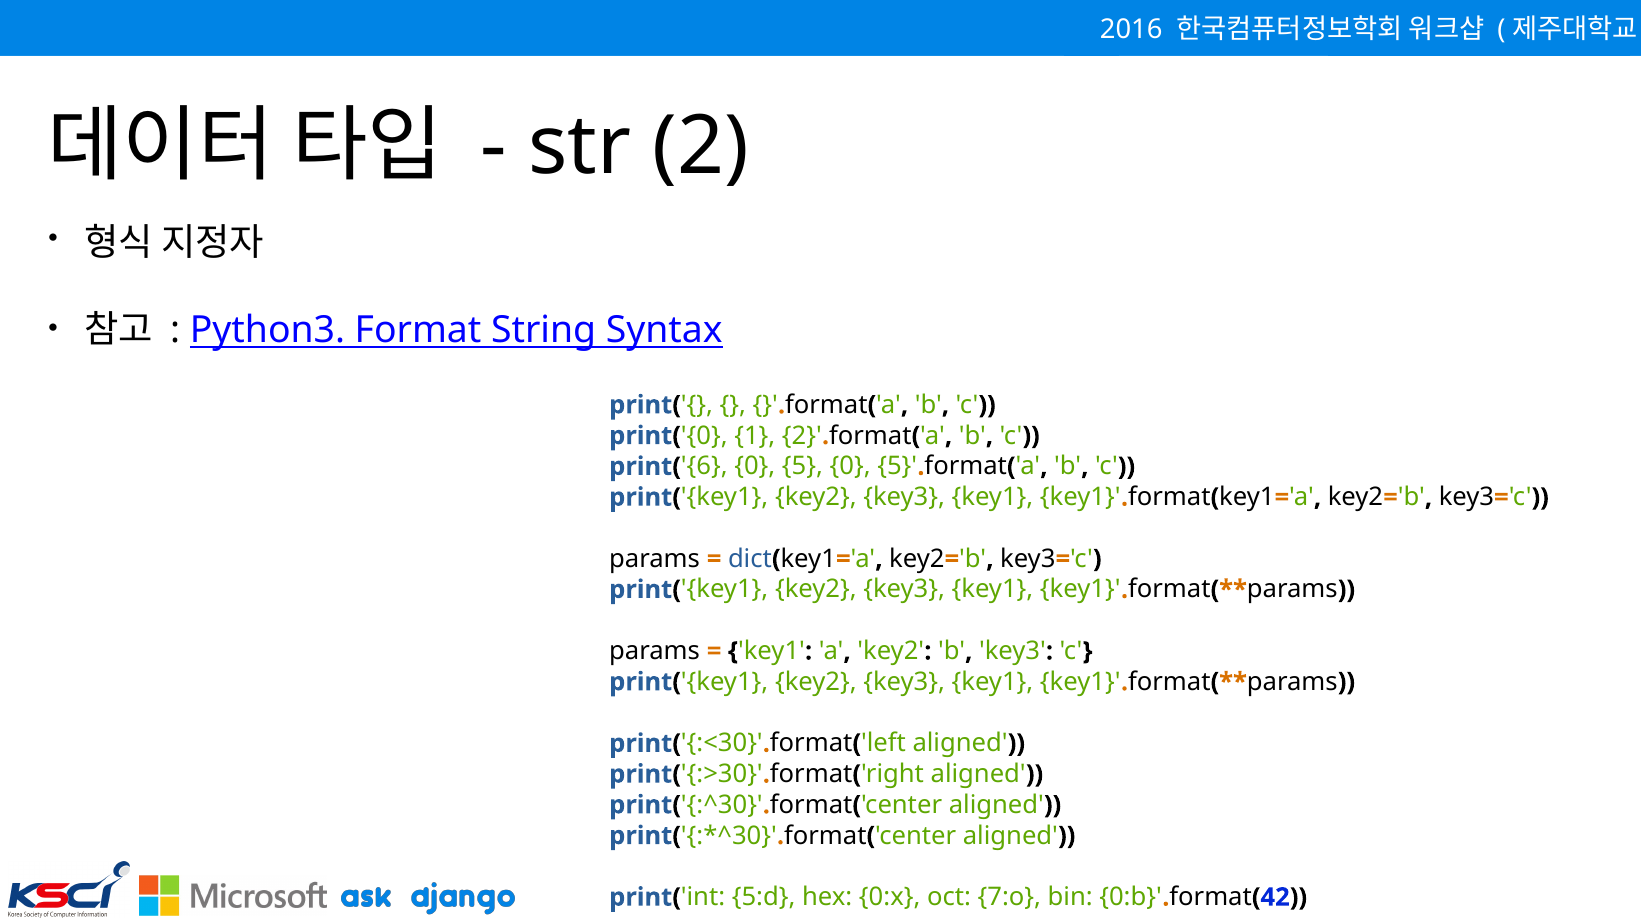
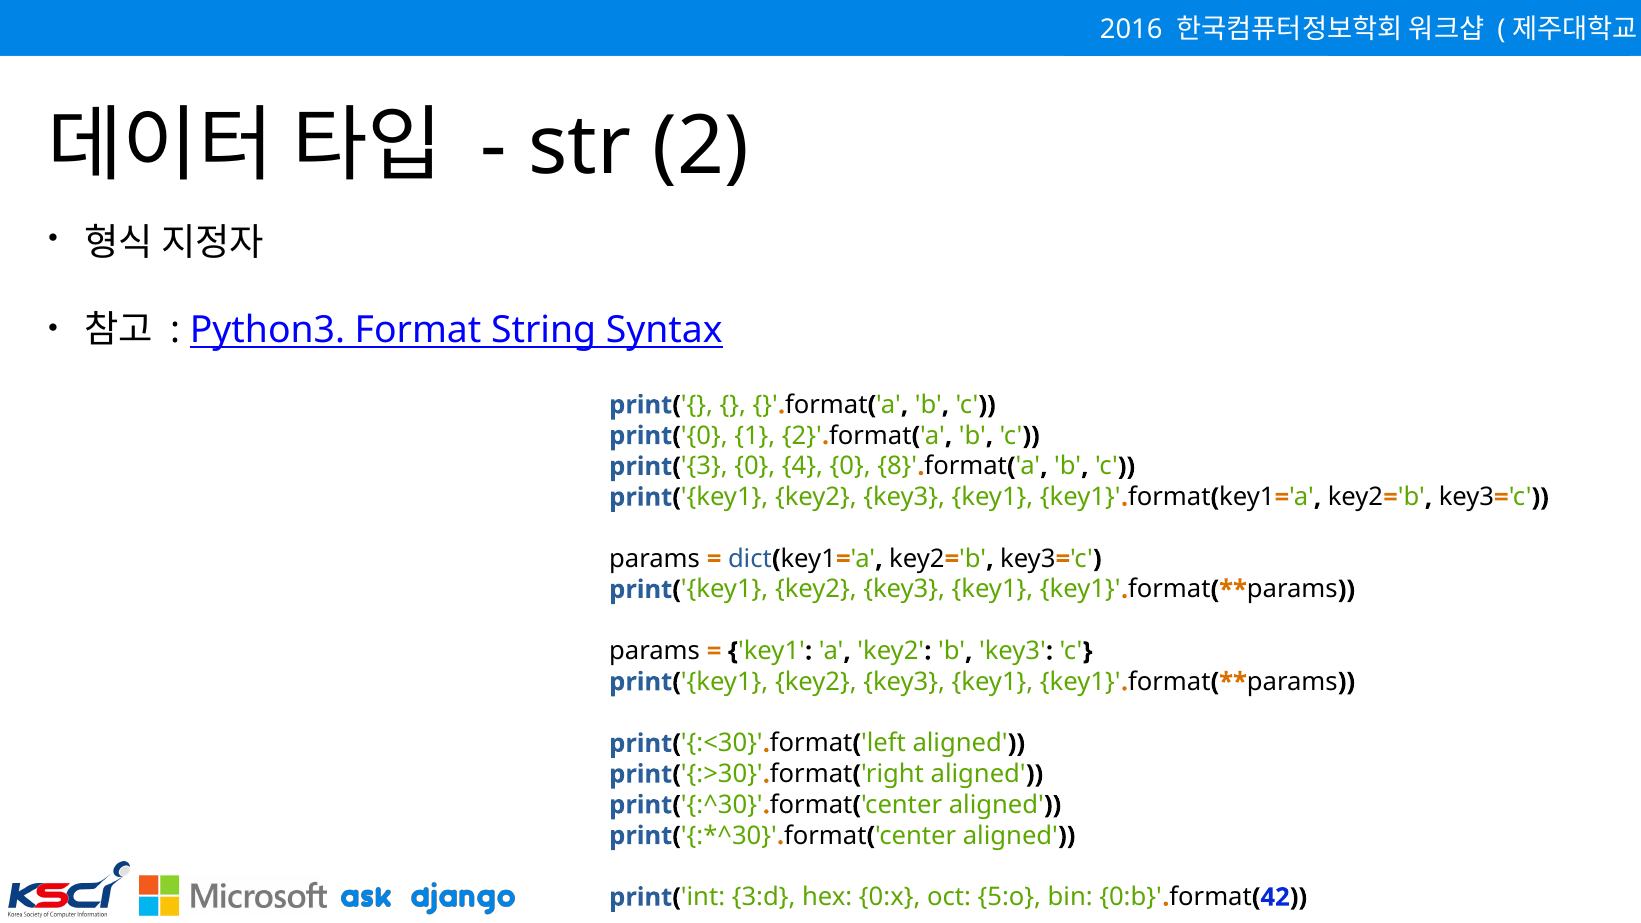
6: 6 -> 3
5 at (802, 466): 5 -> 4
5 at (897, 466): 5 -> 8
5:d: 5:d -> 3:d
7:o: 7:o -> 5:o
